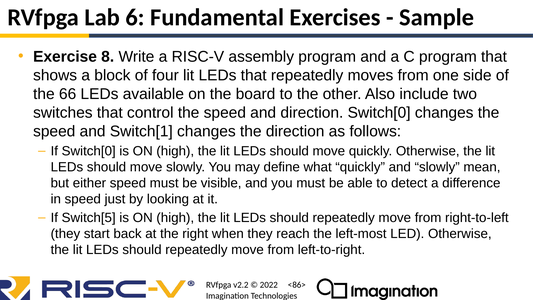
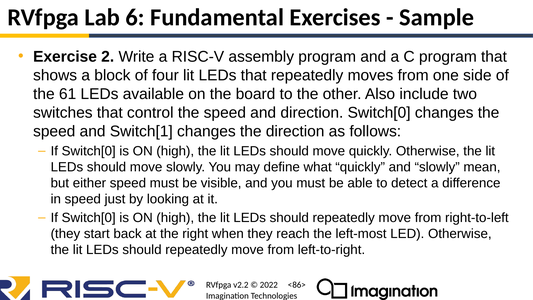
8: 8 -> 2
66: 66 -> 61
Switch[5 at (89, 218): Switch[5 -> Switch[0
